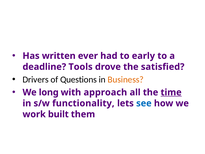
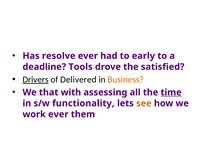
written: written -> resolve
Drivers underline: none -> present
Questions: Questions -> Delivered
long: long -> that
approach: approach -> assessing
see colour: blue -> orange
work built: built -> ever
